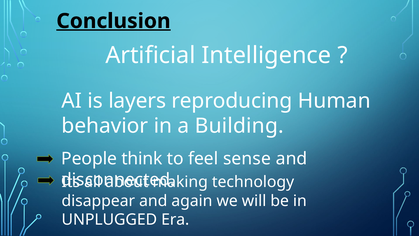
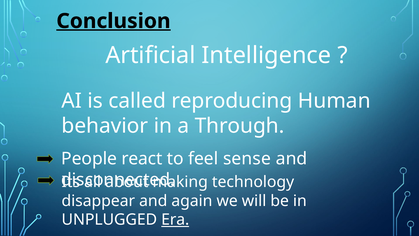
layers: layers -> called
Building: Building -> Through
think: think -> react
Era underline: none -> present
